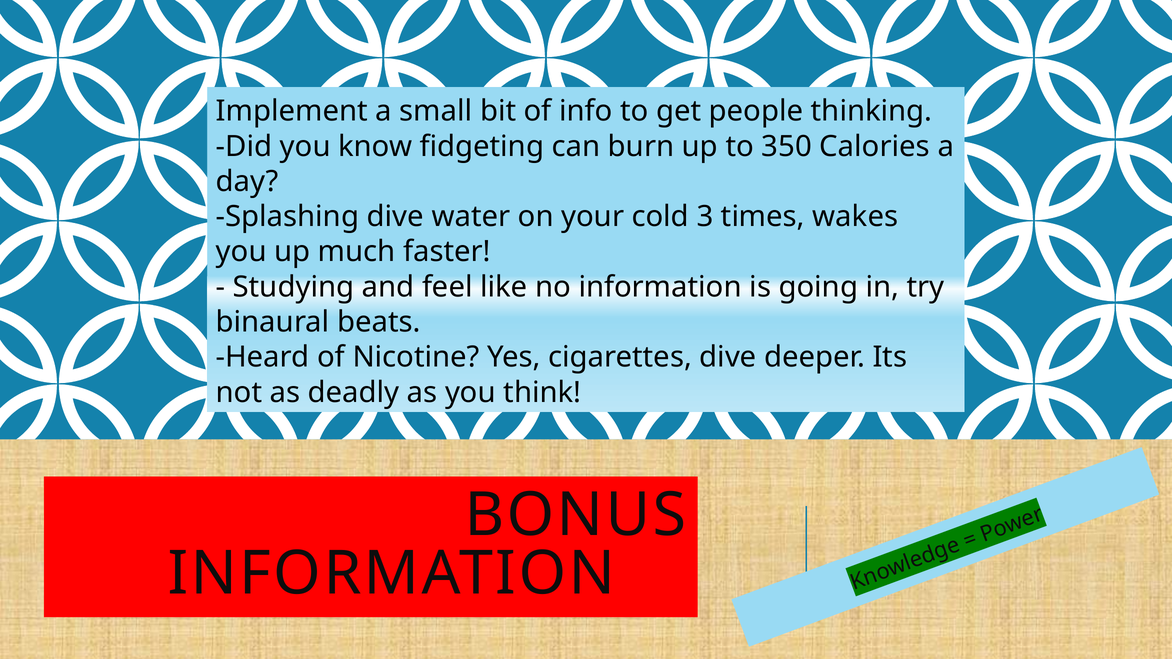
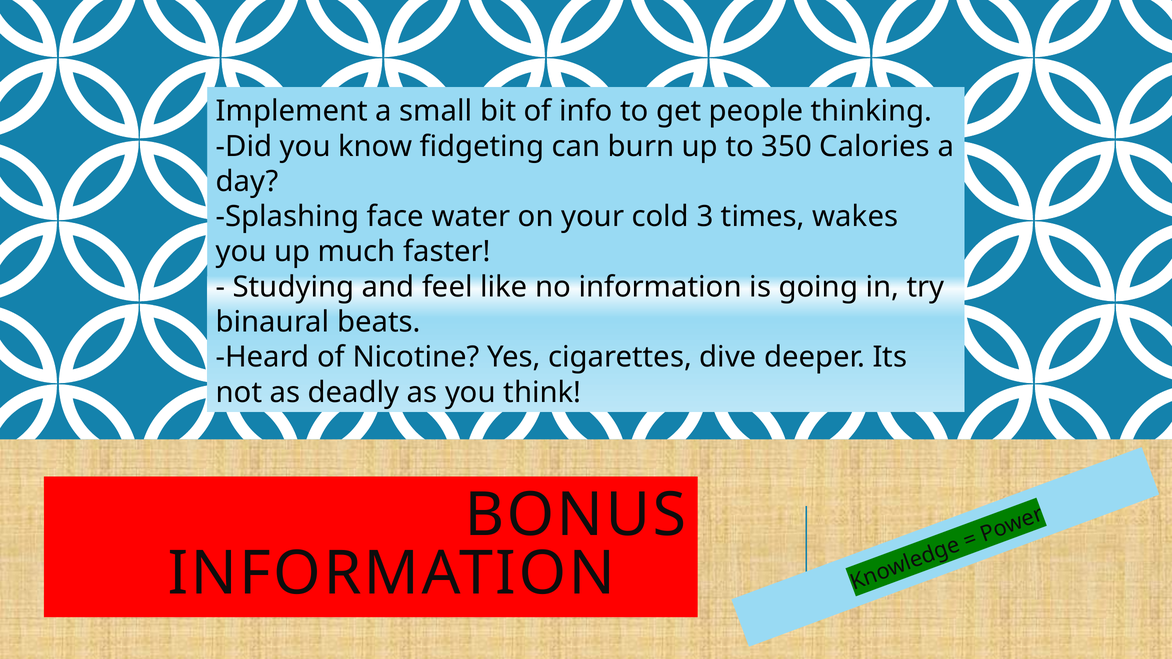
Splashing dive: dive -> face
